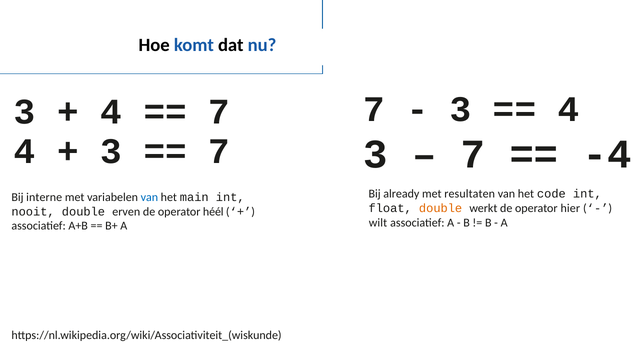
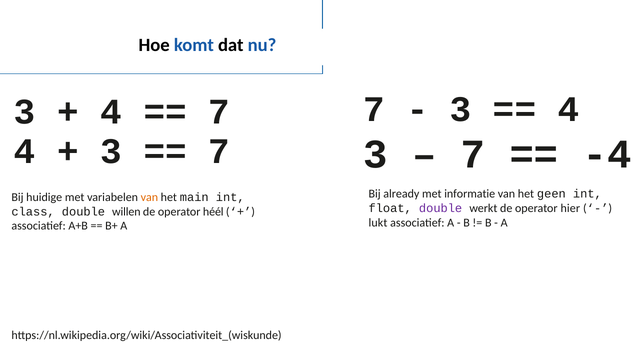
resultaten: resultaten -> informatie
code: code -> geen
interne: interne -> huidige
van at (149, 197) colour: blue -> orange
double at (441, 208) colour: orange -> purple
nooit: nooit -> class
erven: erven -> willen
wilt: wilt -> lukt
